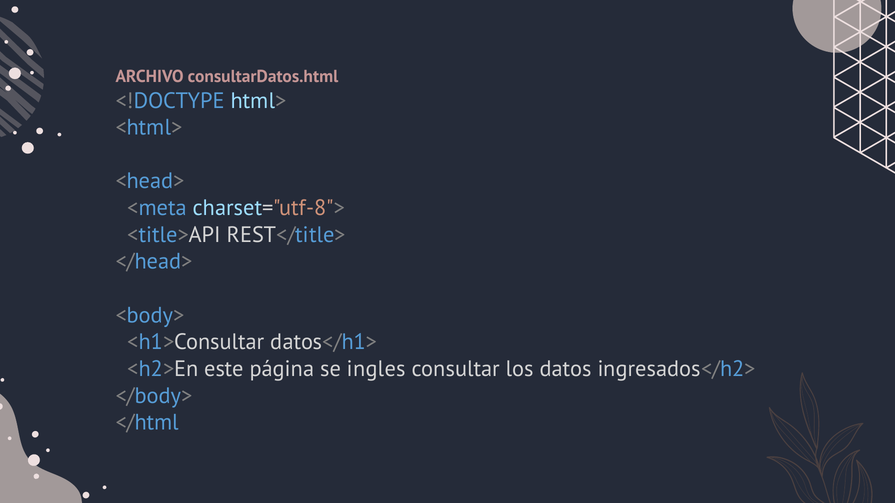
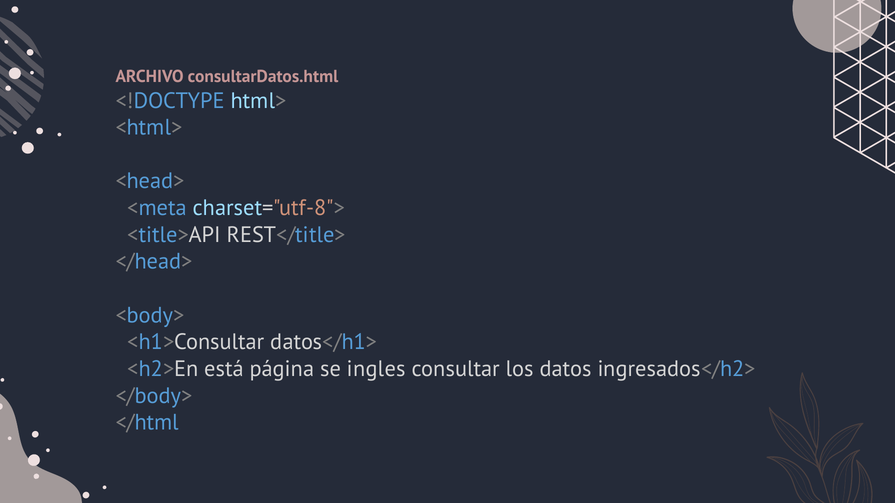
este: este -> está
